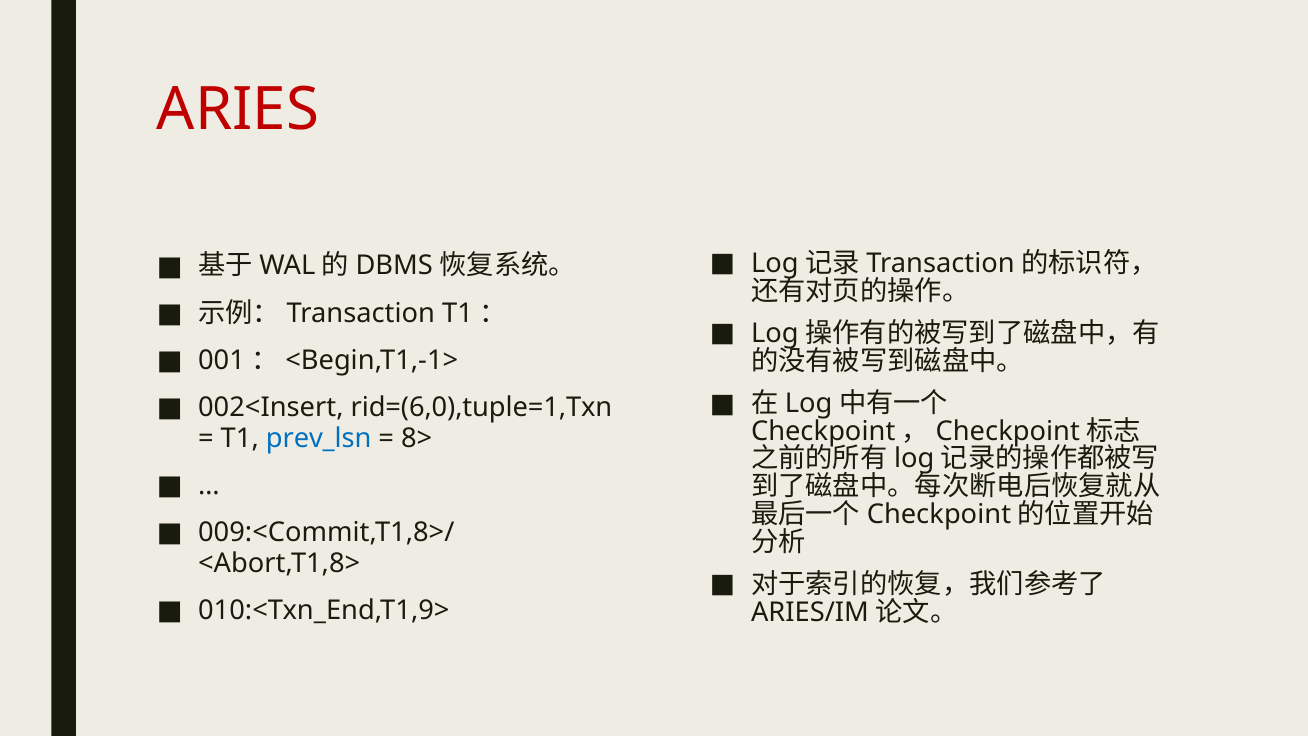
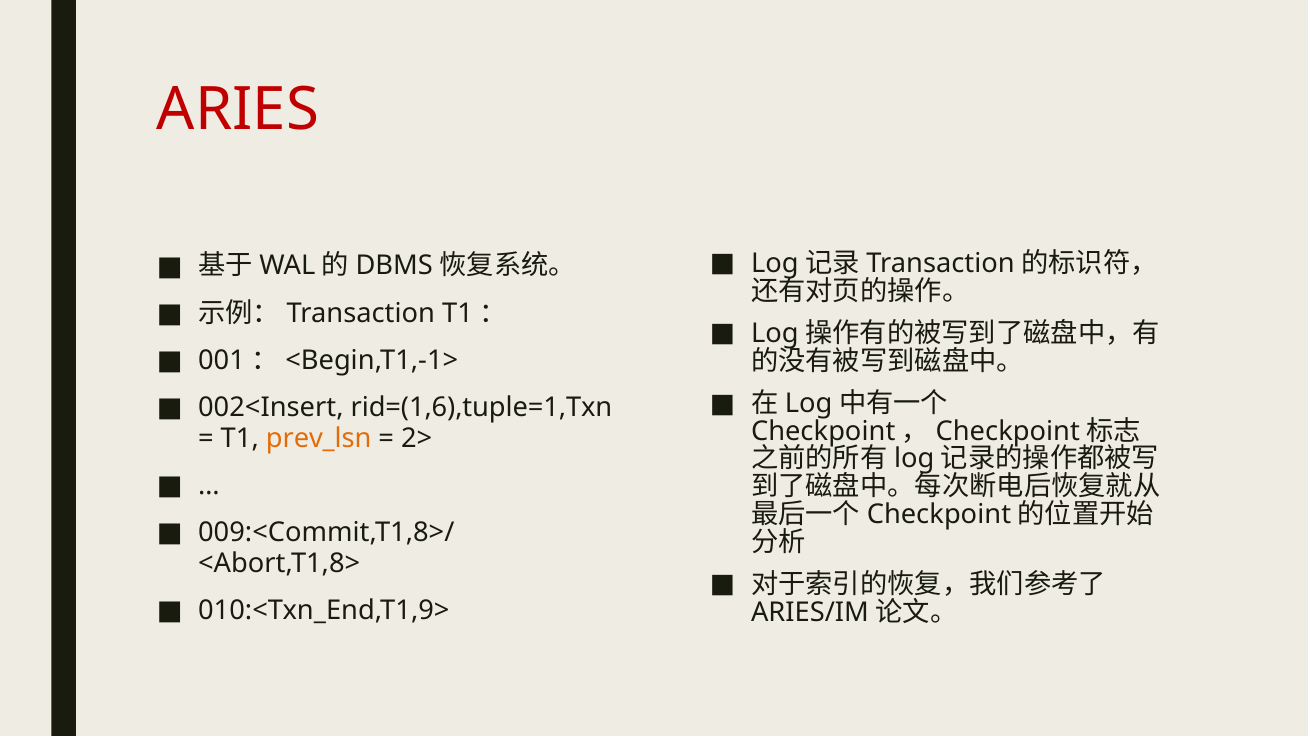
rid=(6,0),tuple=1,Txn: rid=(6,0),tuple=1,Txn -> rid=(1,6),tuple=1,Txn
prev_lsn colour: blue -> orange
8>: 8> -> 2>
